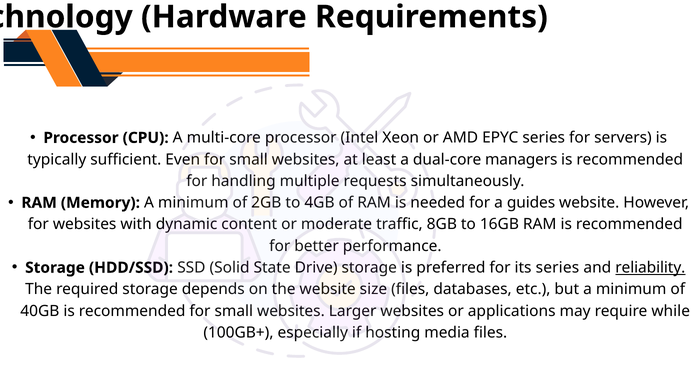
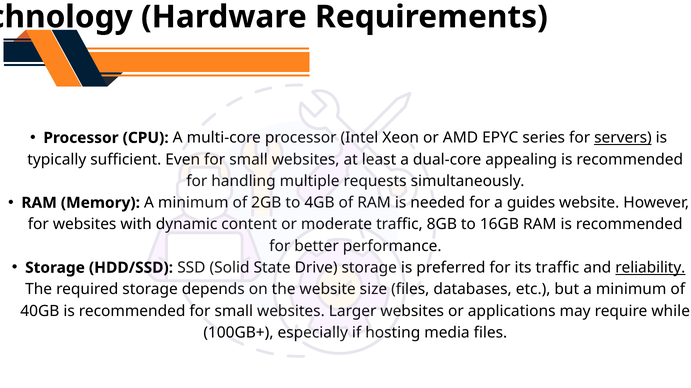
servers underline: none -> present
managers: managers -> appealing
its series: series -> traffic
